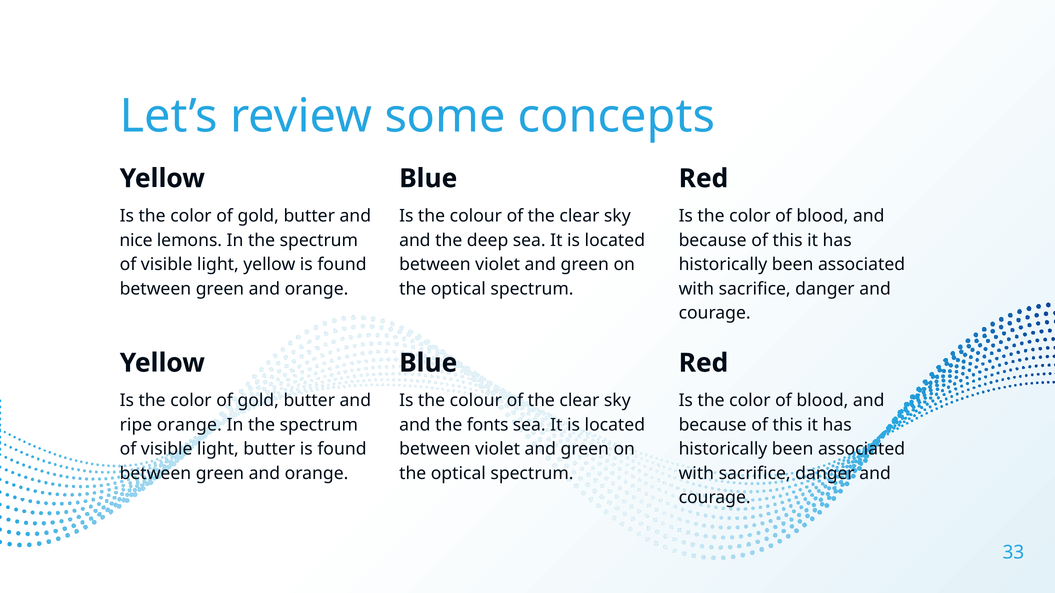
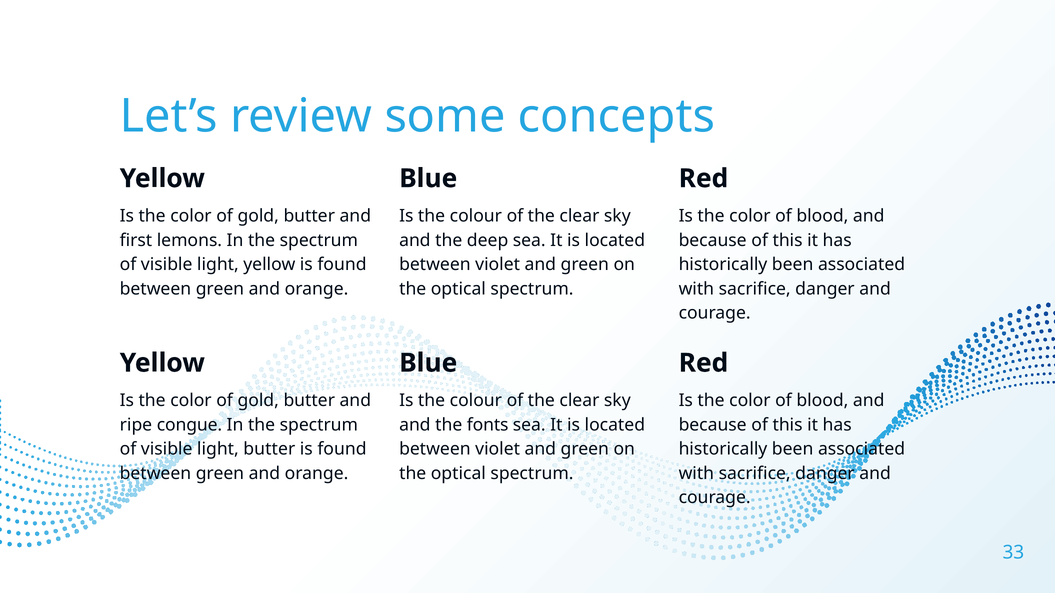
nice: nice -> first
ripe orange: orange -> congue
